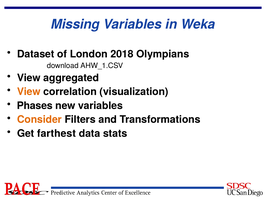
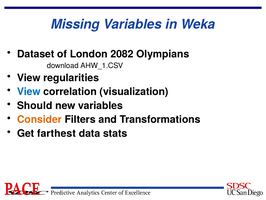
2018: 2018 -> 2082
aggregated: aggregated -> regularities
View at (29, 92) colour: orange -> blue
Phases: Phases -> Should
